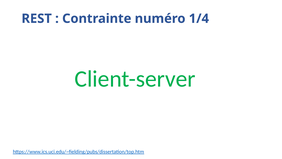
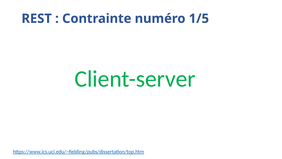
1/4: 1/4 -> 1/5
